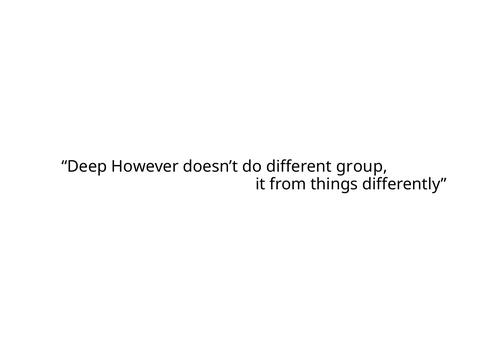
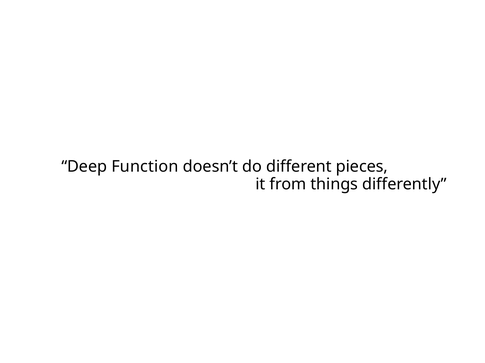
However: However -> Function
group: group -> pieces
